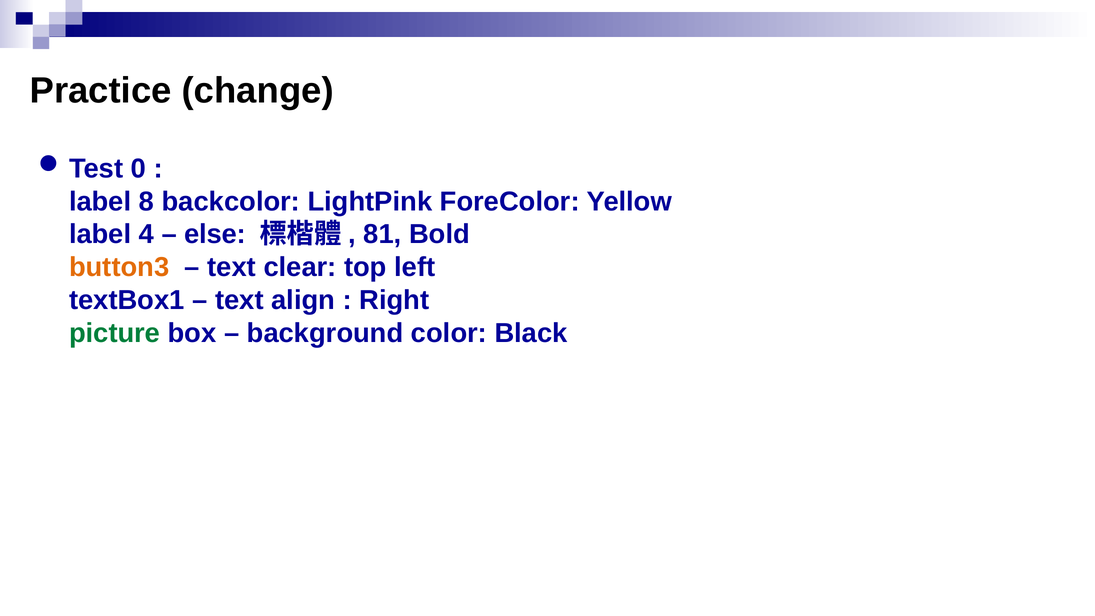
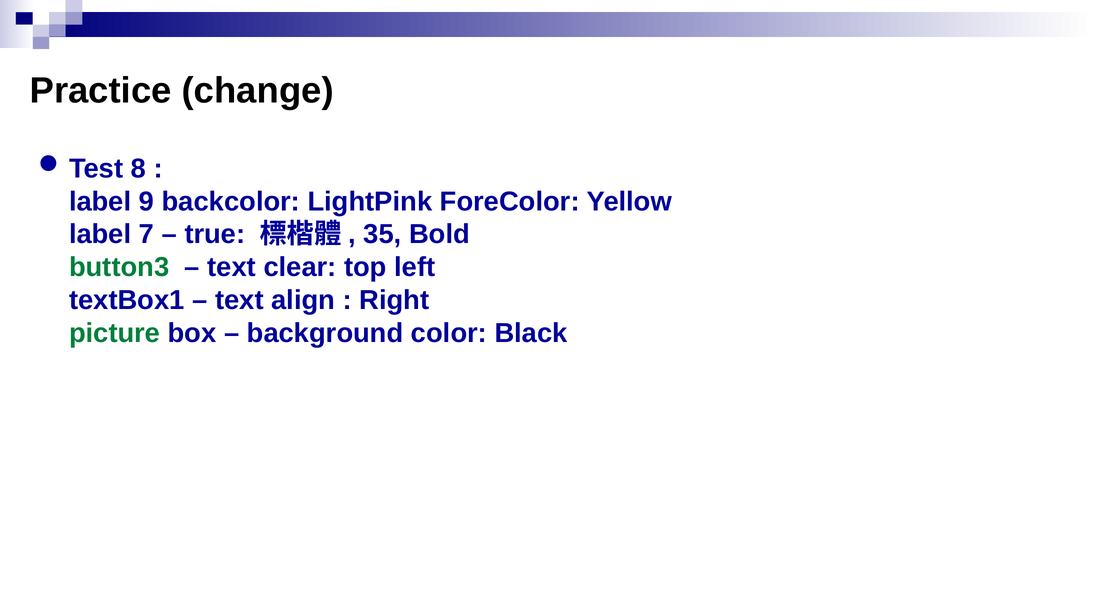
0: 0 -> 8
8: 8 -> 9
4: 4 -> 7
else: else -> true
81: 81 -> 35
button3 colour: orange -> green
